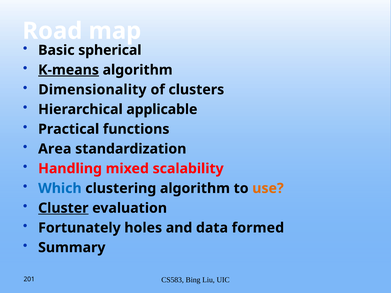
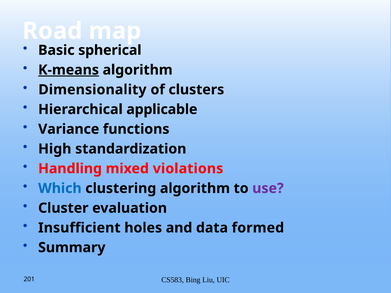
Practical: Practical -> Variance
Area: Area -> High
scalability: scalability -> violations
use colour: orange -> purple
Cluster underline: present -> none
Fortunately: Fortunately -> Insufficient
